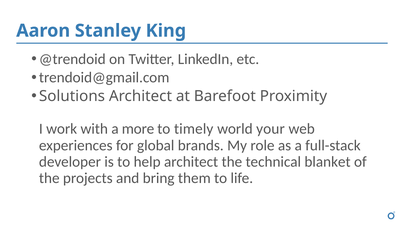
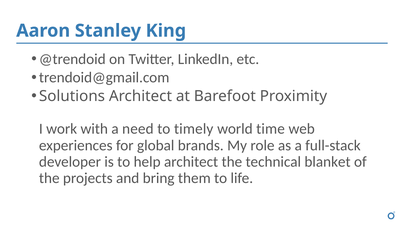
more: more -> need
your: your -> time
